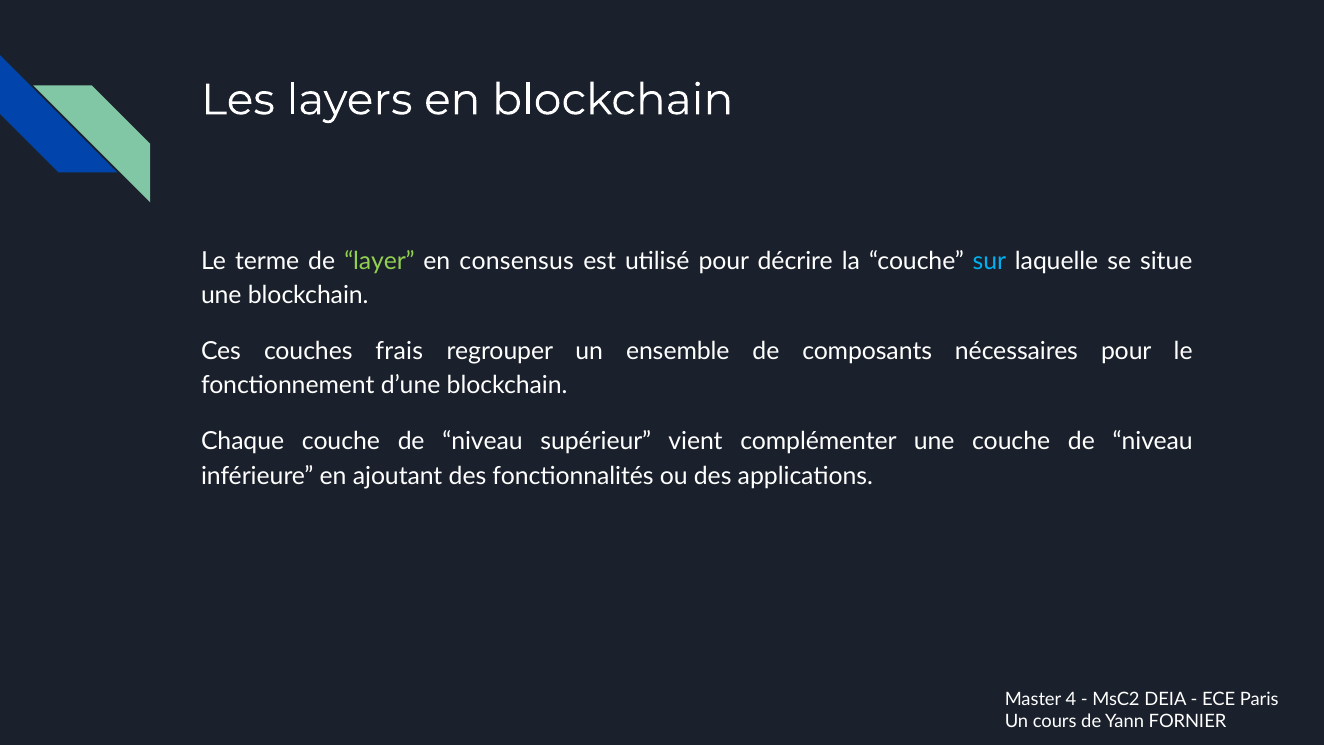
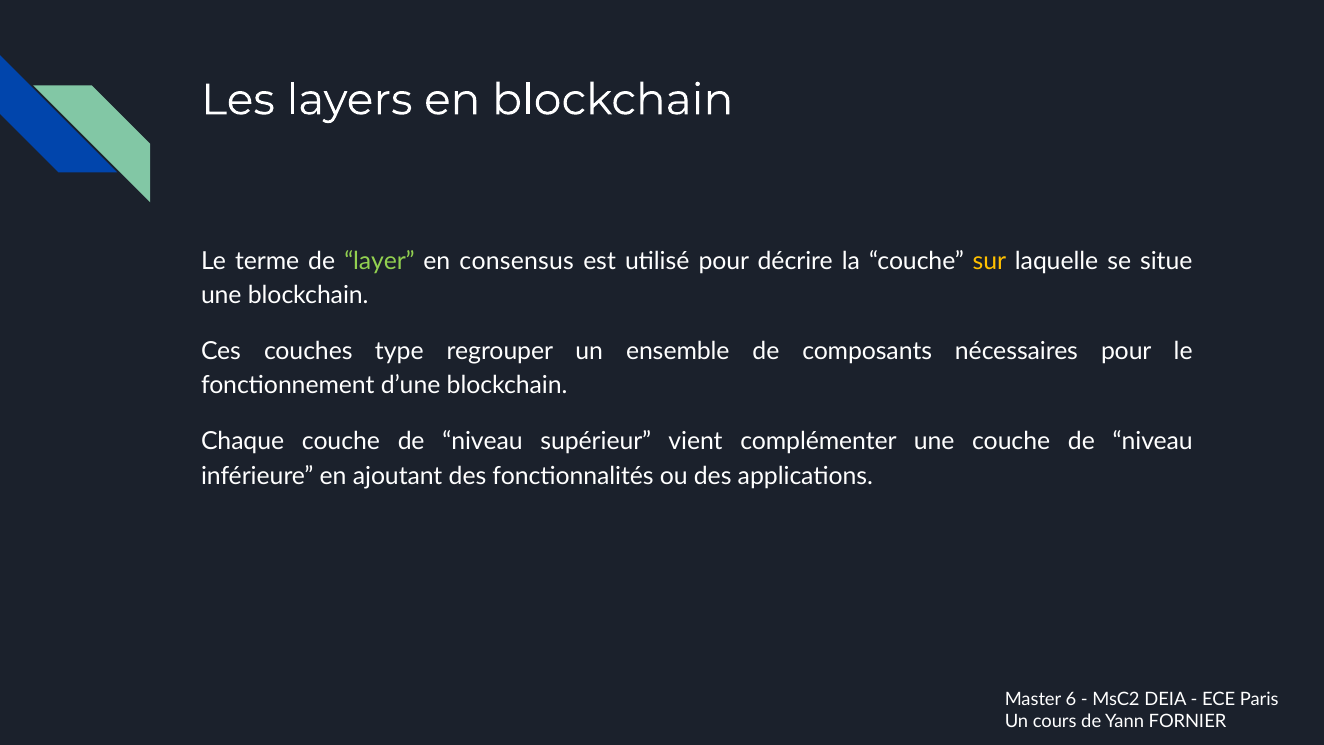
sur colour: light blue -> yellow
frais: frais -> type
4: 4 -> 6
